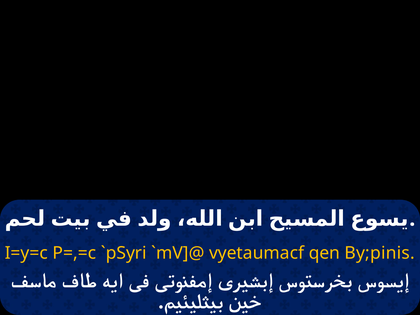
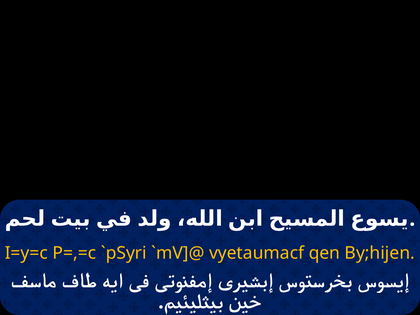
By;pinis: By;pinis -> By;hijen
